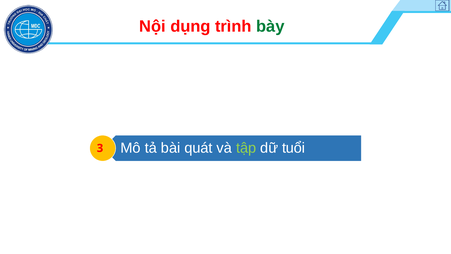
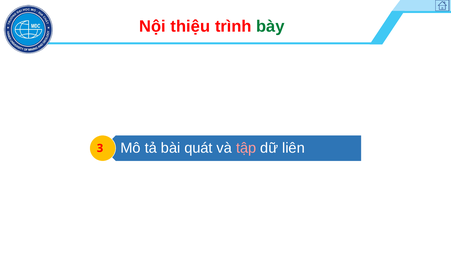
dụng: dụng -> thiệu
tập colour: light green -> pink
tuổi: tuổi -> liên
